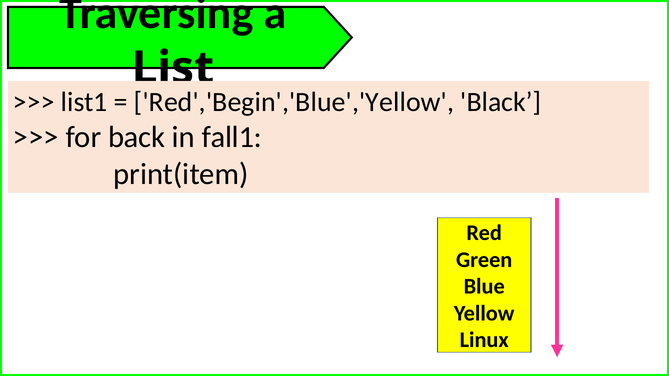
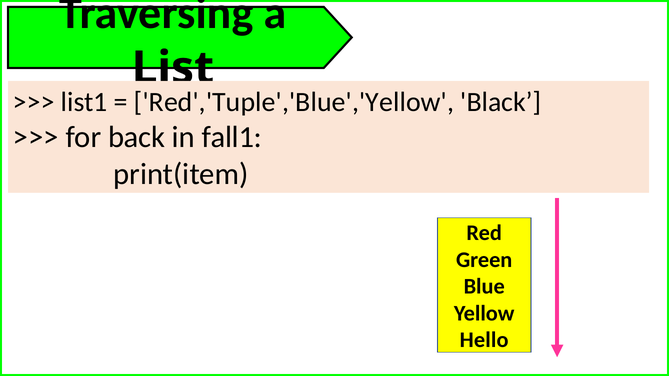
Red','Begin','Blue','Yellow: Red','Begin','Blue','Yellow -> Red','Tuple','Blue','Yellow
Linux: Linux -> Hello
